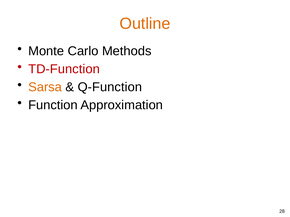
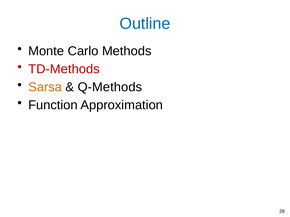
Outline colour: orange -> blue
TD-Function: TD-Function -> TD-Methods
Q-Function: Q-Function -> Q-Methods
